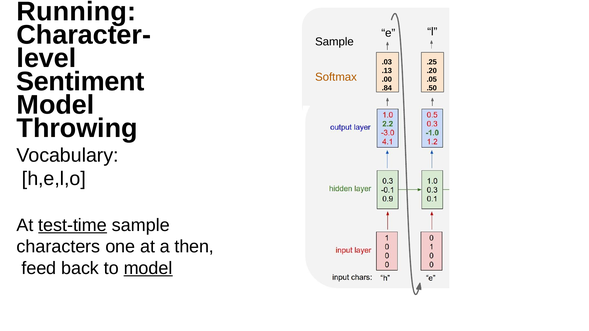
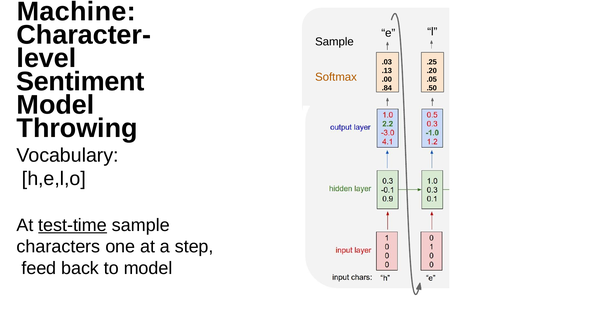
Running: Running -> Machine
then: then -> step
model at (148, 268) underline: present -> none
